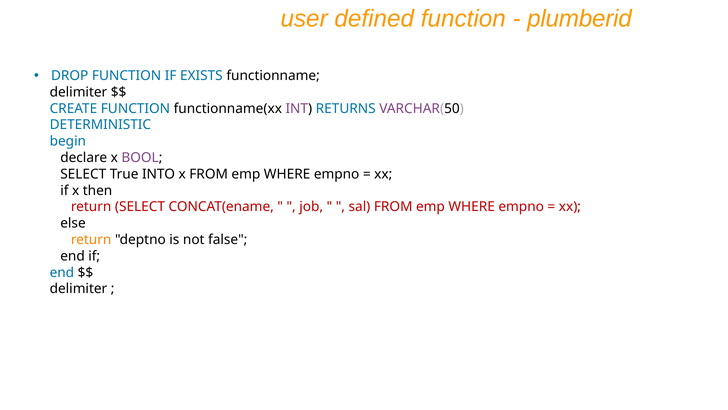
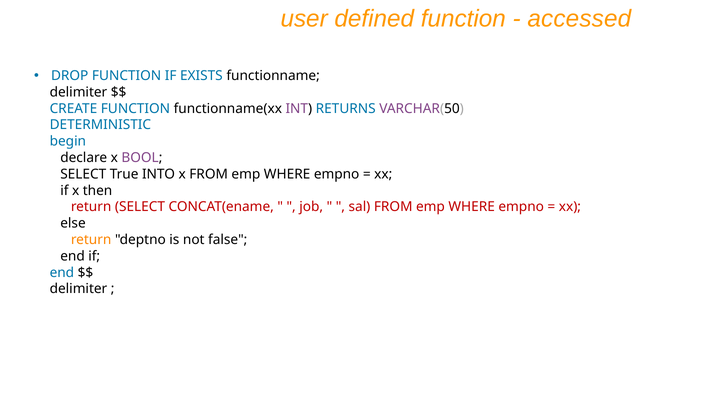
plumberid: plumberid -> accessed
